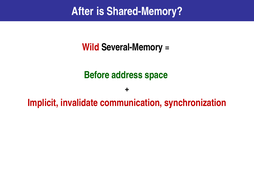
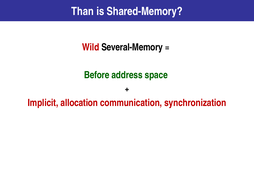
After: After -> Than
invalidate: invalidate -> allocation
